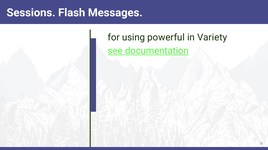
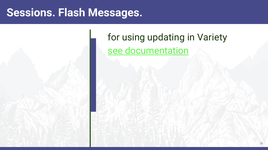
powerful: powerful -> updating
